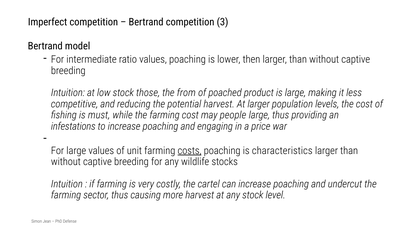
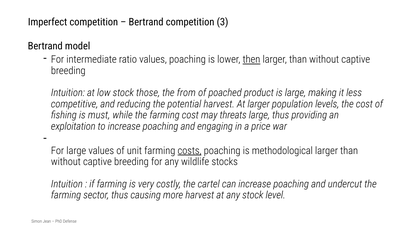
then underline: none -> present
people: people -> threats
infestations: infestations -> exploitation
characteristics: characteristics -> methodological
